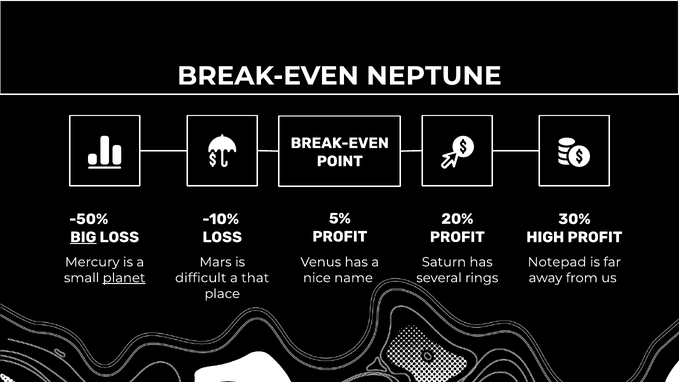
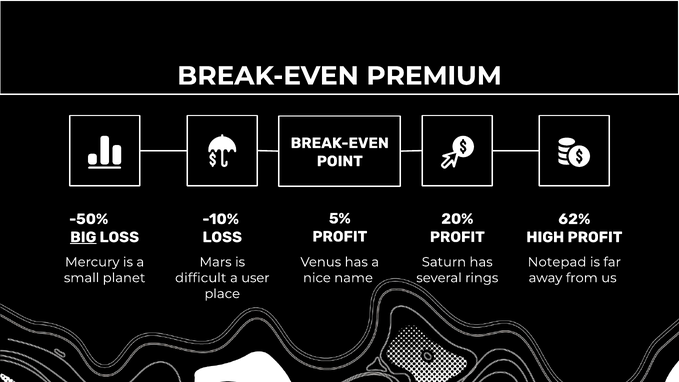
NEPTUNE: NEPTUNE -> PREMIUM
30%: 30% -> 62%
planet underline: present -> none
that: that -> user
